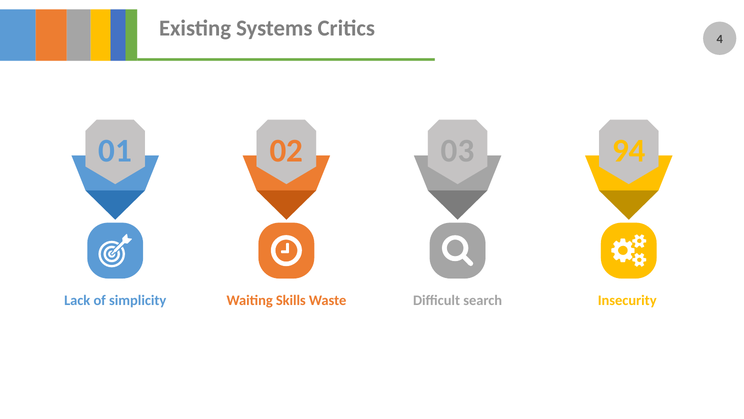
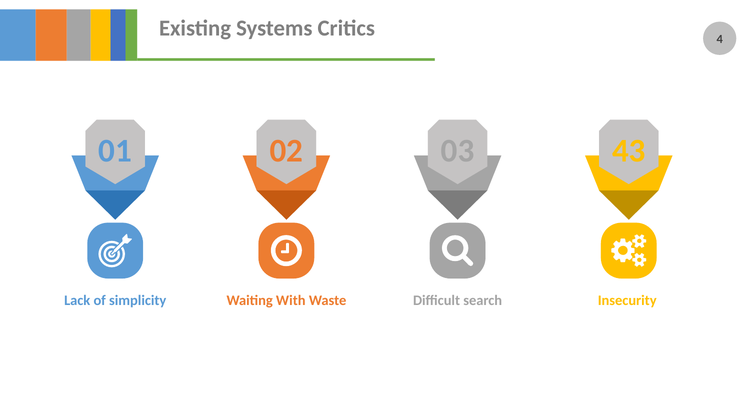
94: 94 -> 43
Skills: Skills -> With
